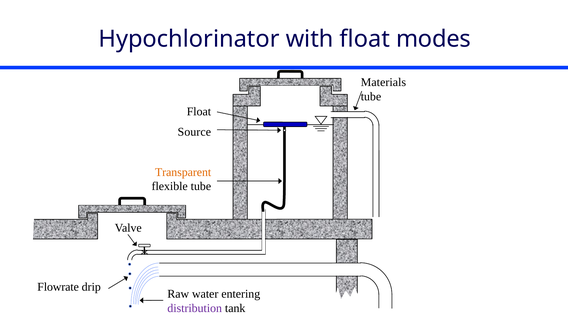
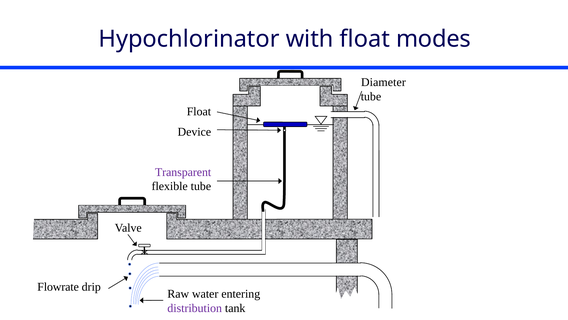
Materials: Materials -> Diameter
Source: Source -> Device
Transparent colour: orange -> purple
